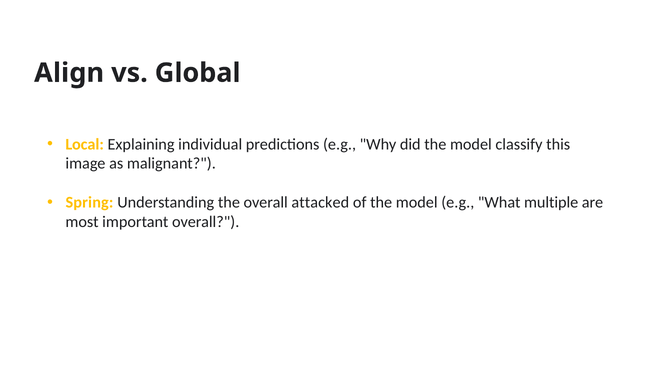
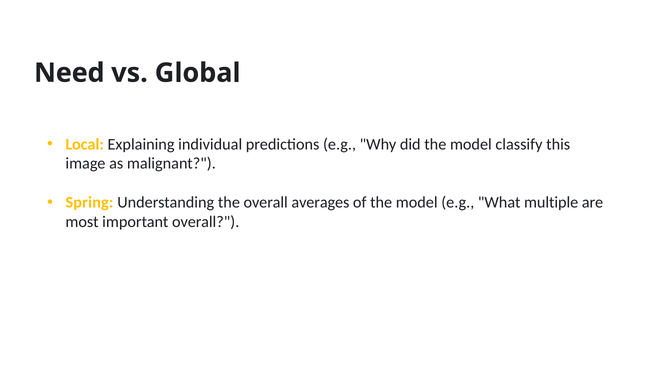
Align: Align -> Need
attacked: attacked -> averages
